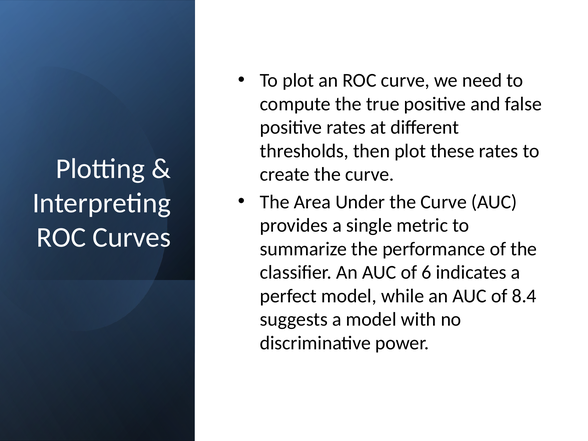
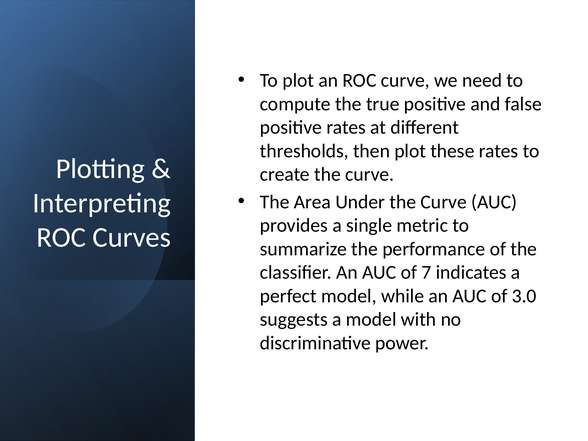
6: 6 -> 7
8.4: 8.4 -> 3.0
